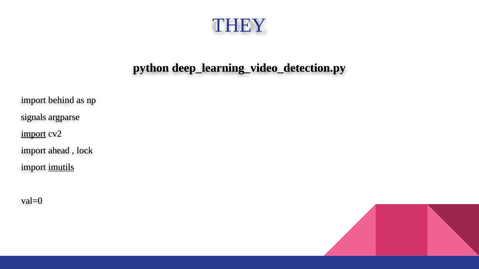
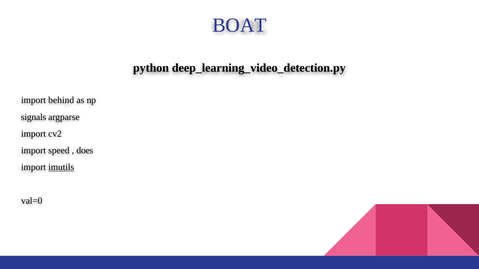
THEY: THEY -> BOAT
import at (34, 134) underline: present -> none
ahead: ahead -> speed
lock: lock -> does
